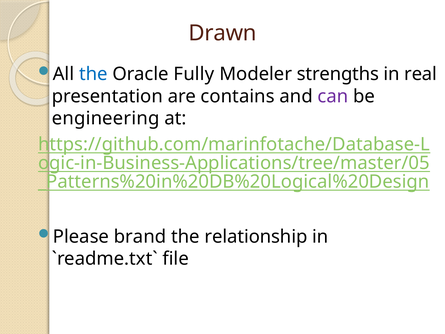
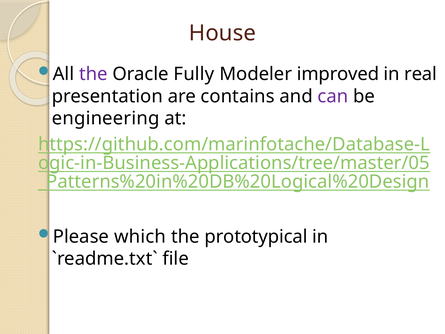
Drawn: Drawn -> House
the at (93, 74) colour: blue -> purple
strengths: strengths -> improved
brand: brand -> which
relationship: relationship -> prototypical
